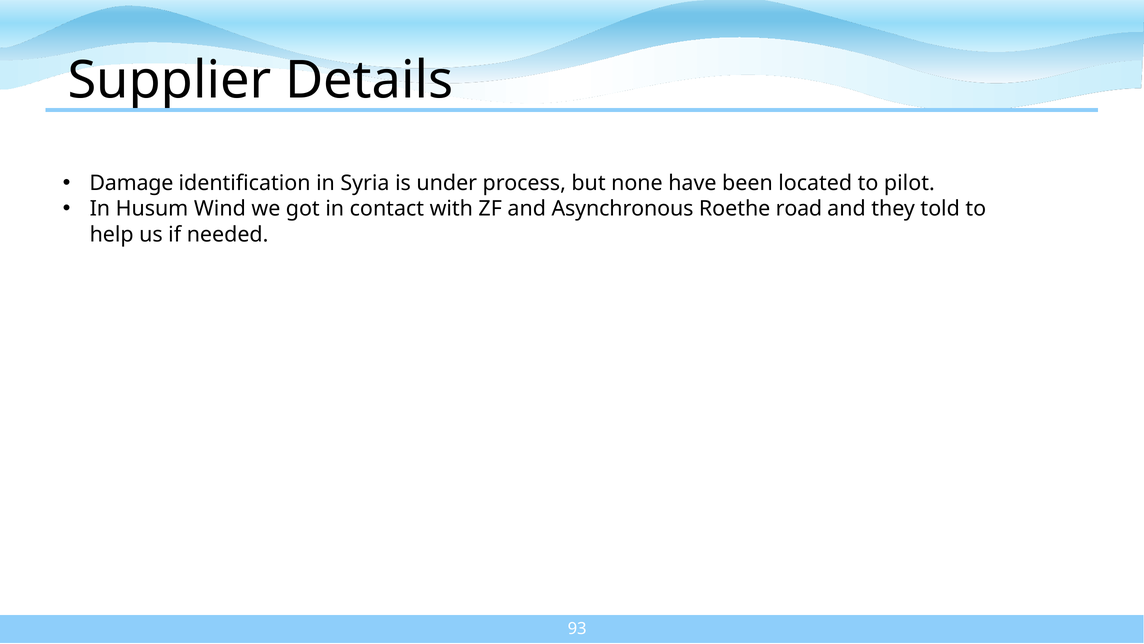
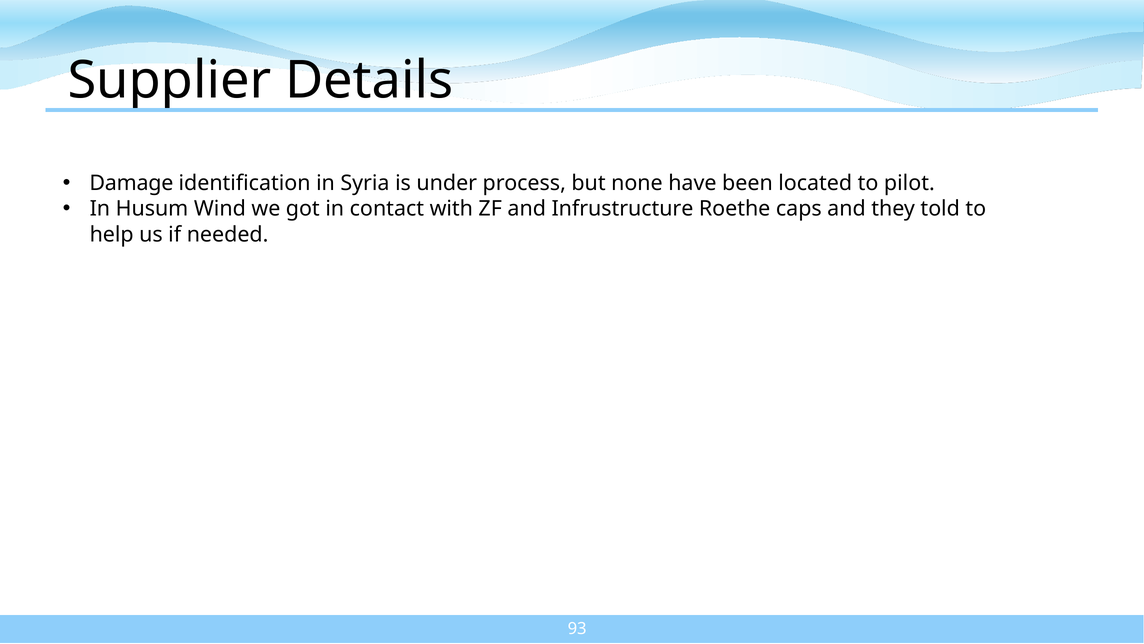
Asynchronous: Asynchronous -> Infrustructure
road: road -> caps
